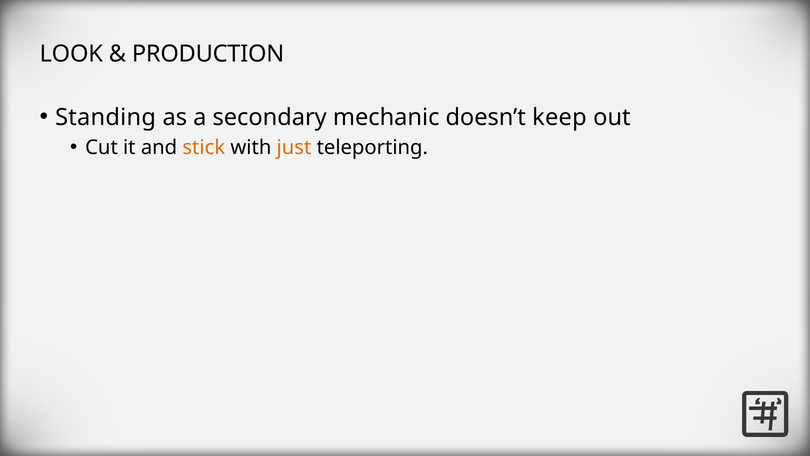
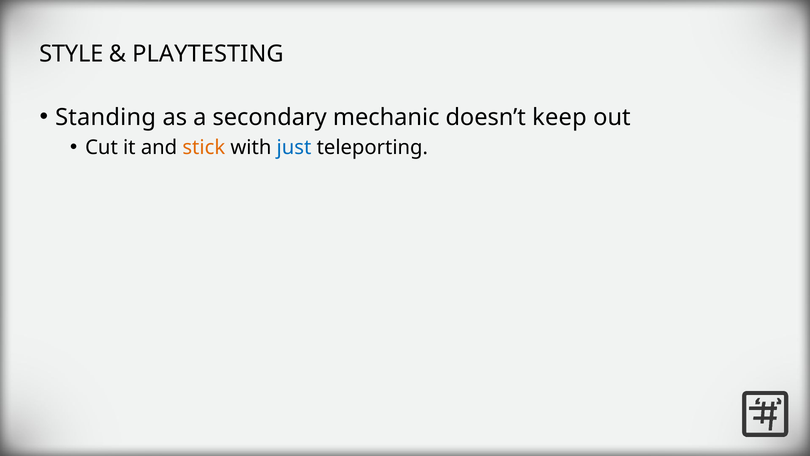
LOOK: LOOK -> STYLE
PRODUCTION: PRODUCTION -> PLAYTESTING
just colour: orange -> blue
